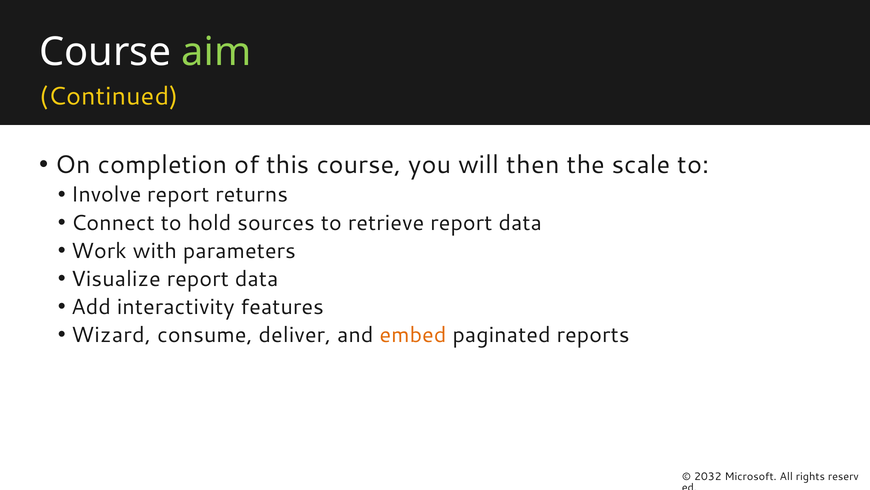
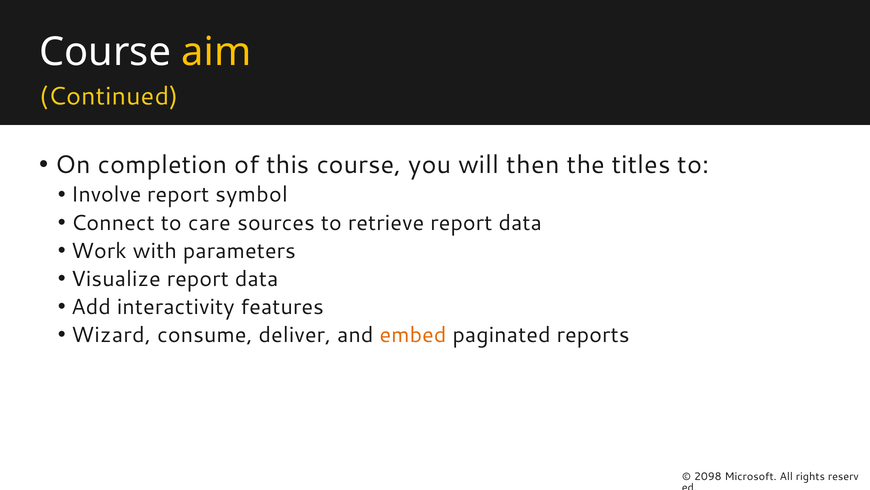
aim colour: light green -> yellow
scale: scale -> titles
returns: returns -> symbol
hold: hold -> care
2032: 2032 -> 2098
